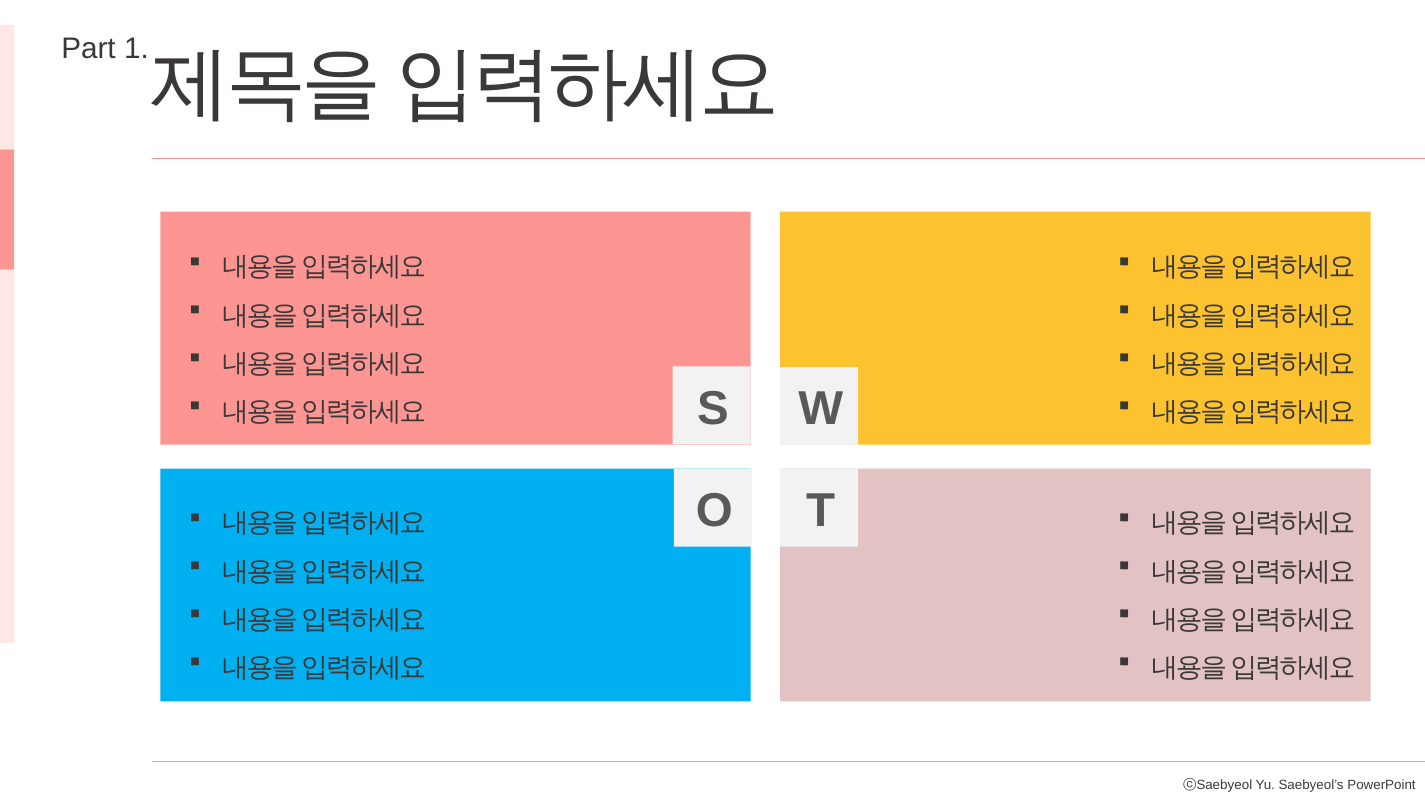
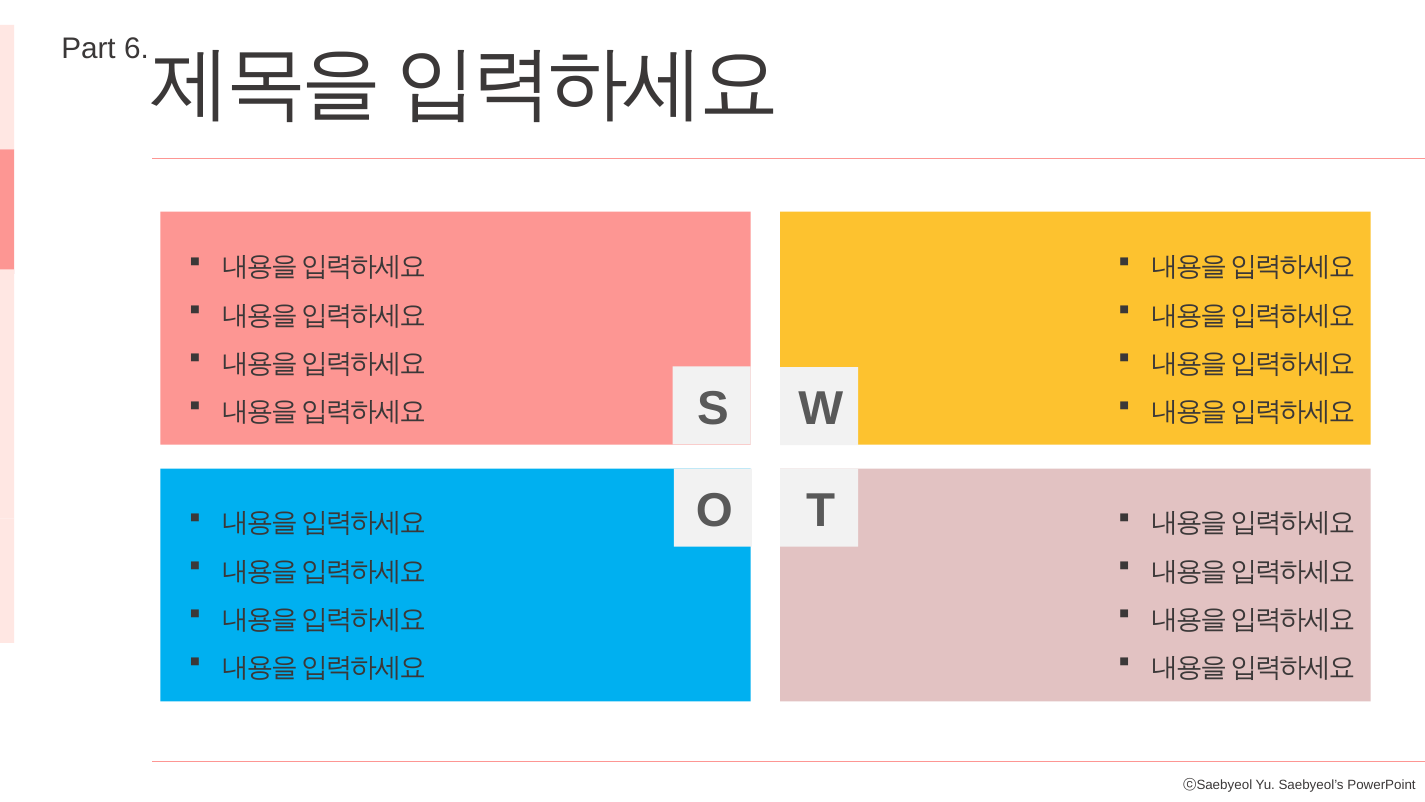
1: 1 -> 6
